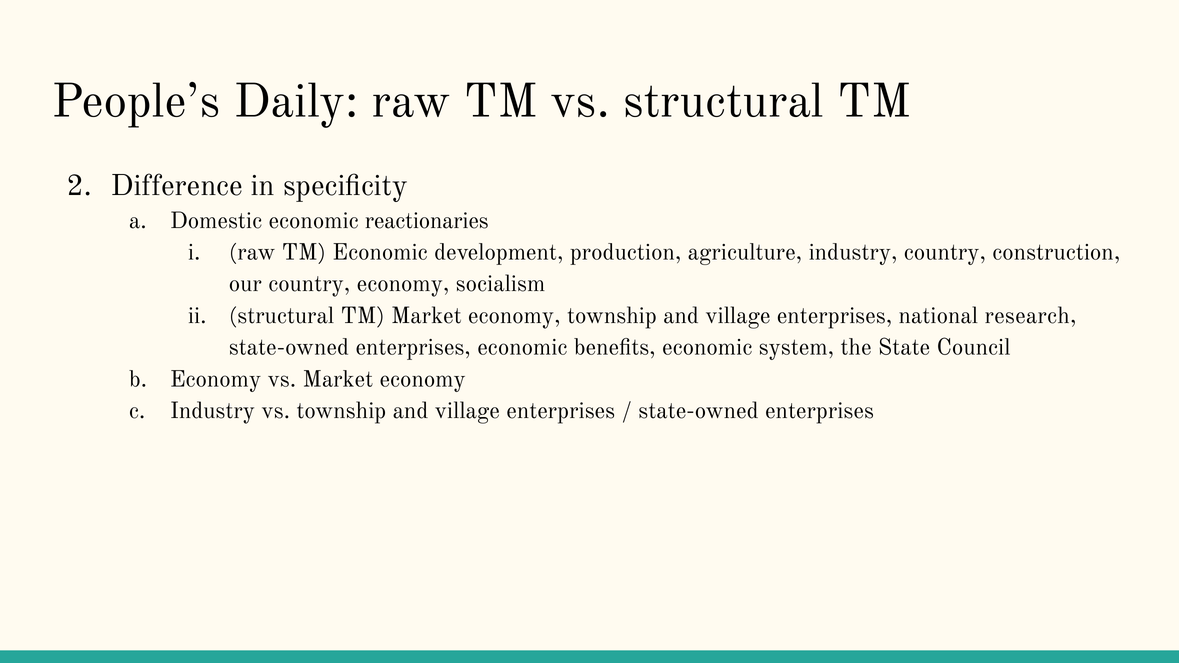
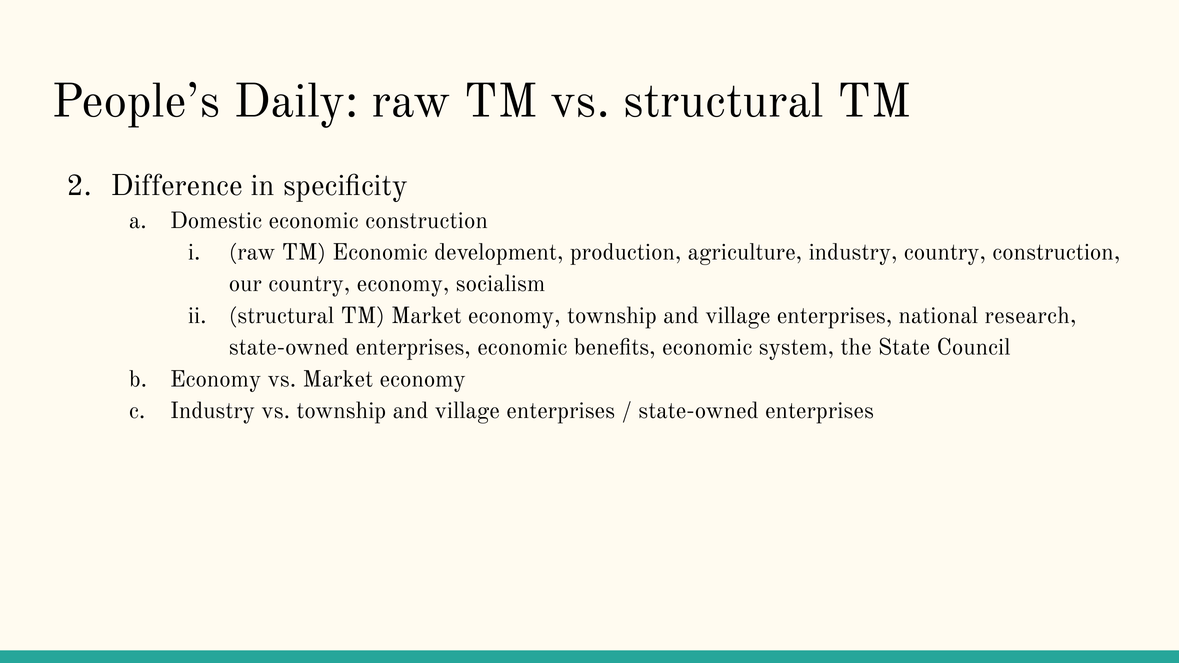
economic reactionaries: reactionaries -> construction
